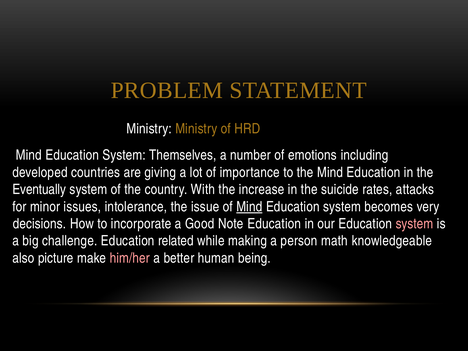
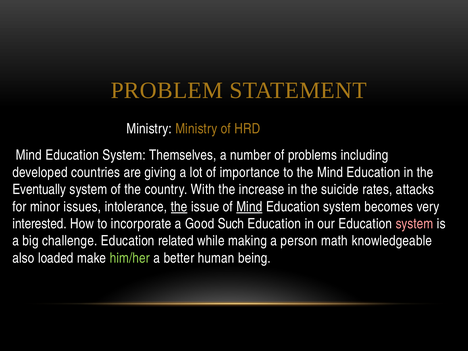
emotions: emotions -> problems
the at (179, 207) underline: none -> present
decisions: decisions -> interested
Note: Note -> Such
picture: picture -> loaded
him/her colour: pink -> light green
